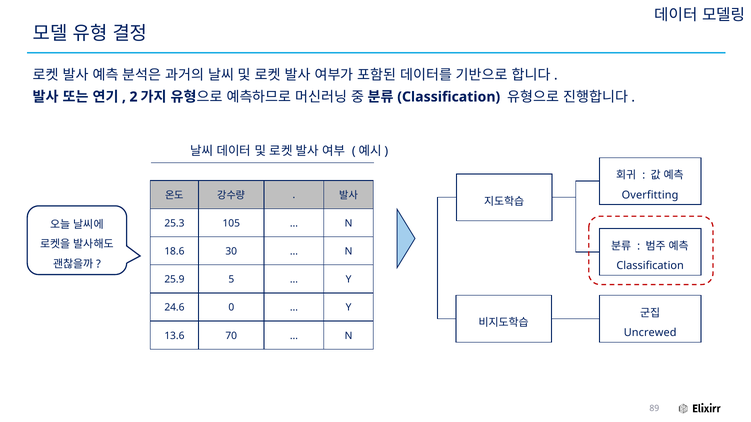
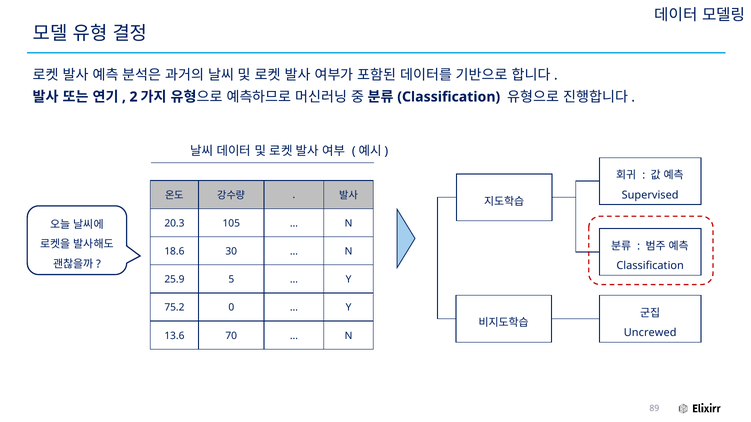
Overfitting: Overfitting -> Supervised
25.3: 25.3 -> 20.3
24.6: 24.6 -> 75.2
